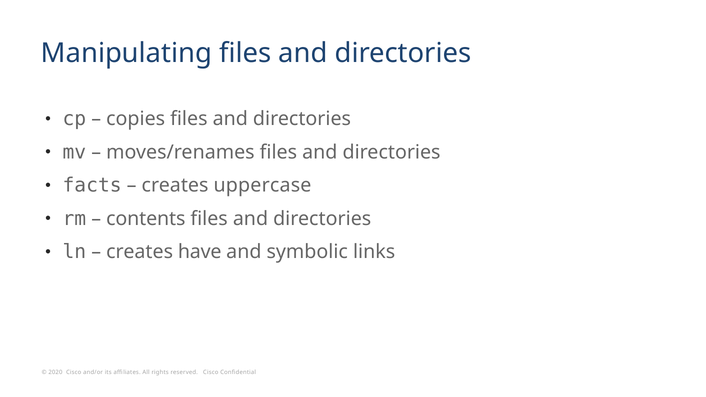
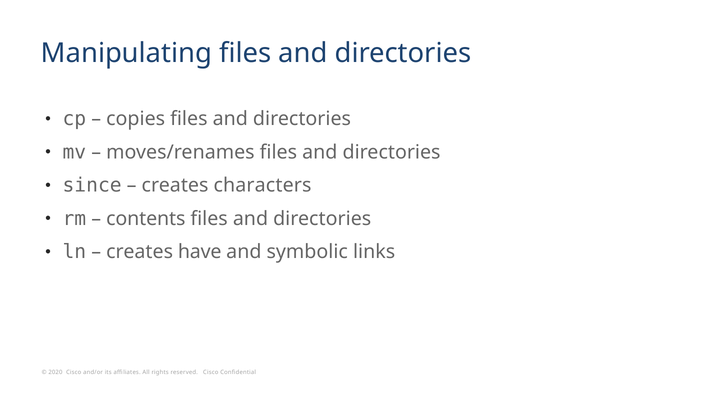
facts: facts -> since
uppercase: uppercase -> characters
